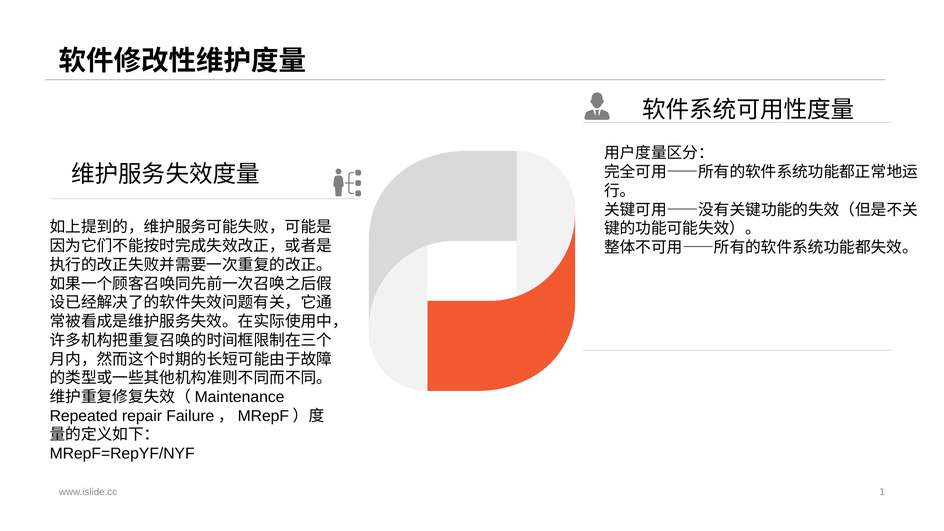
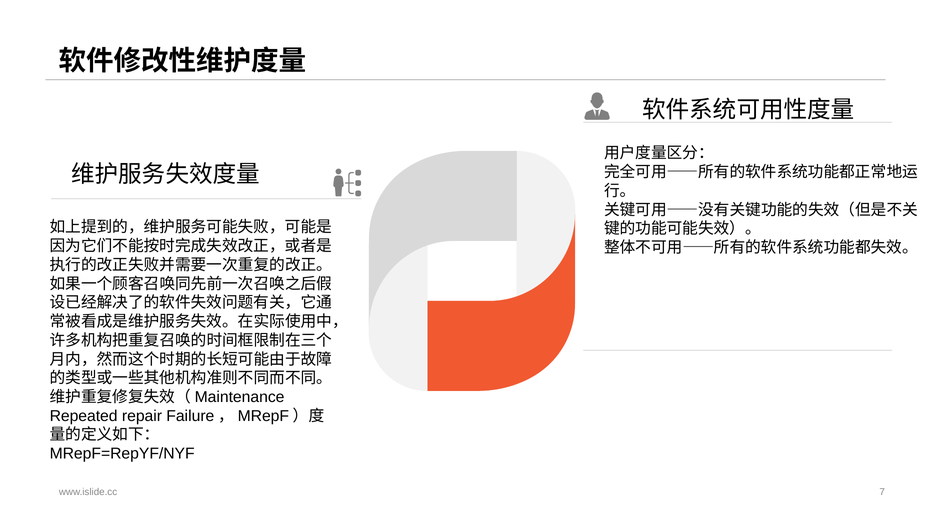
1: 1 -> 7
